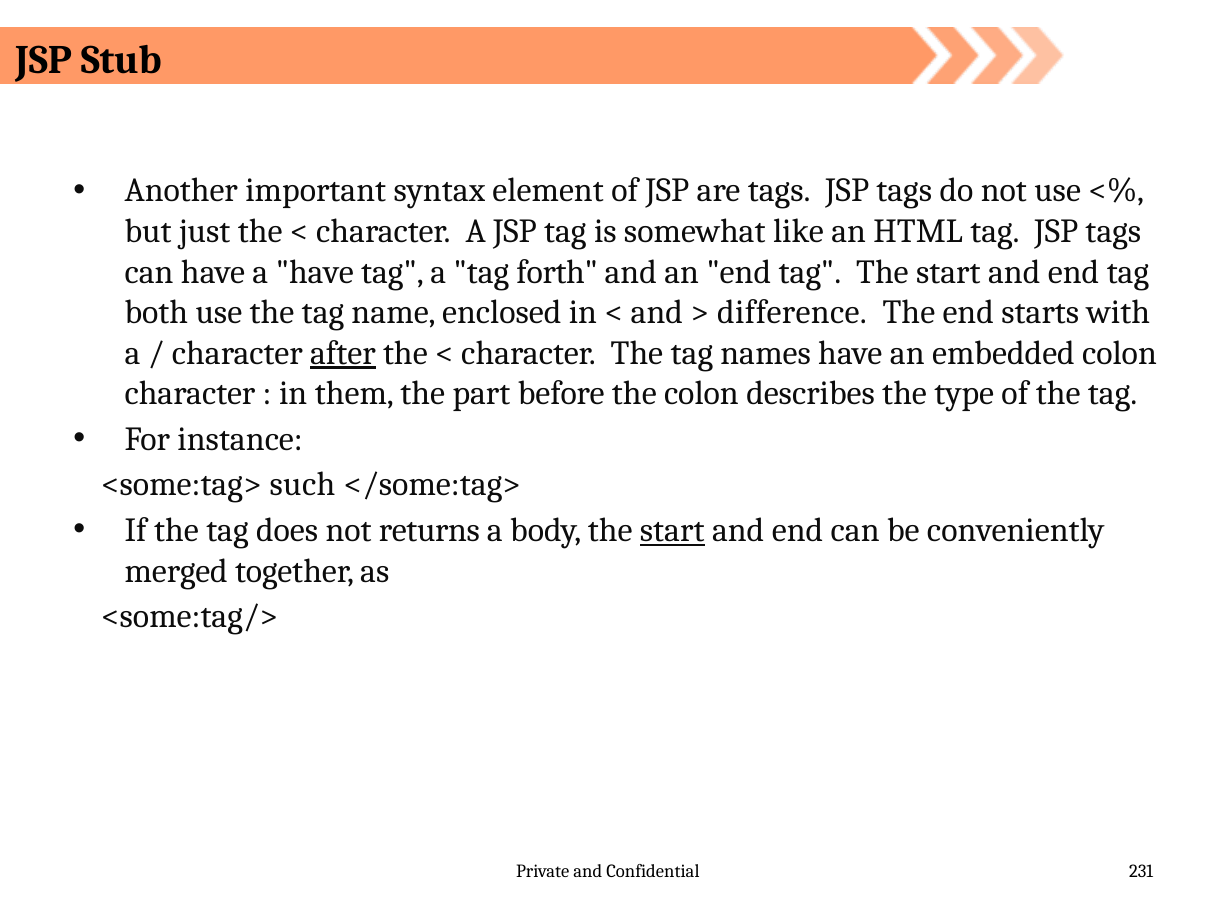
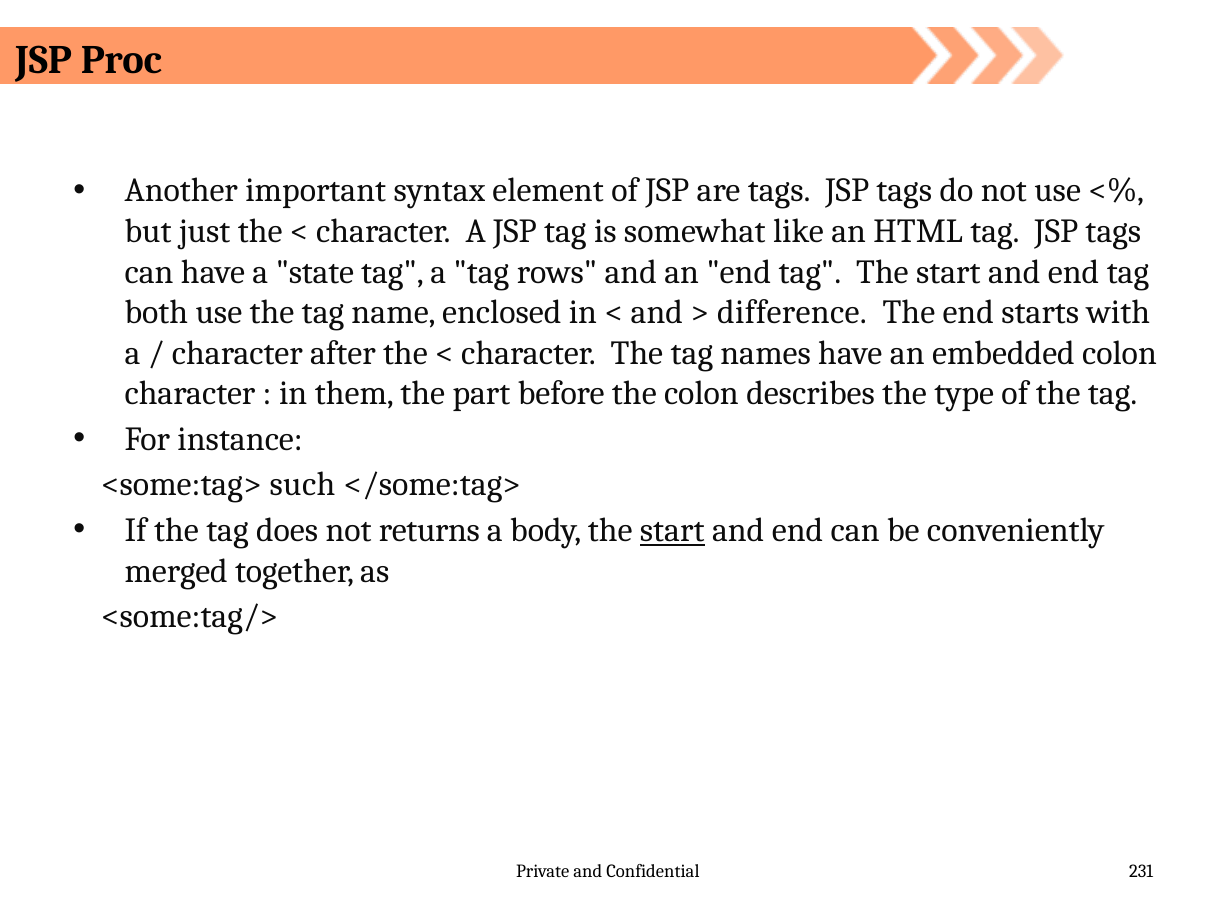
Stub: Stub -> Proc
a have: have -> state
forth: forth -> rows
after underline: present -> none
